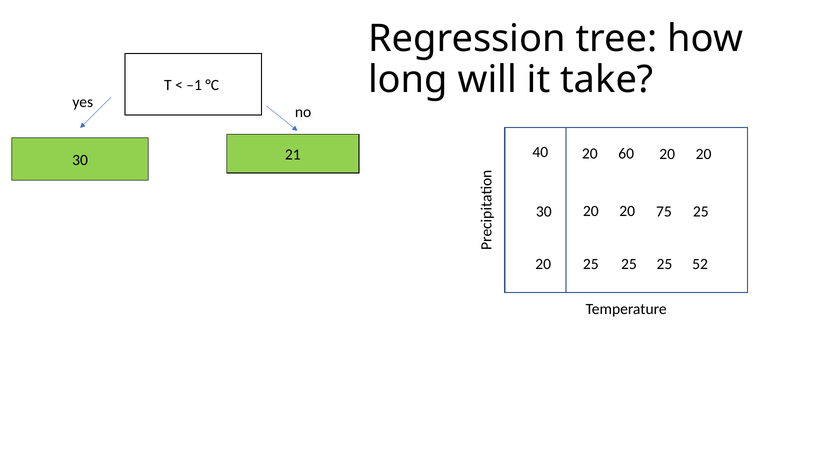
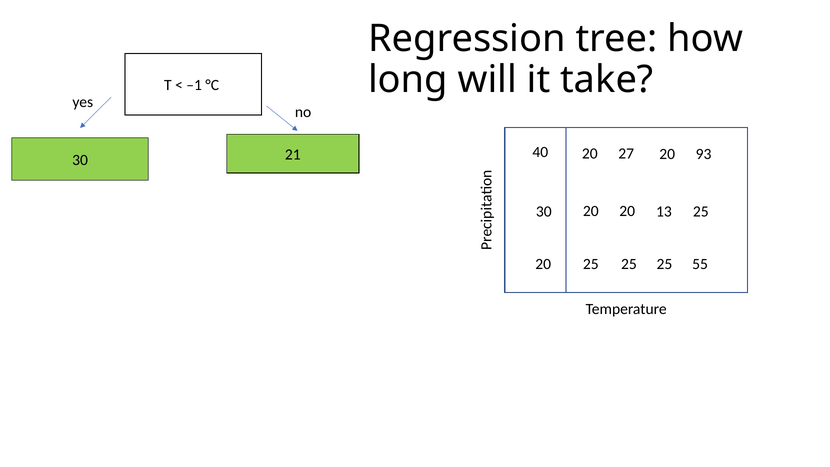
60: 60 -> 27
20 at (704, 154): 20 -> 93
75: 75 -> 13
52: 52 -> 55
